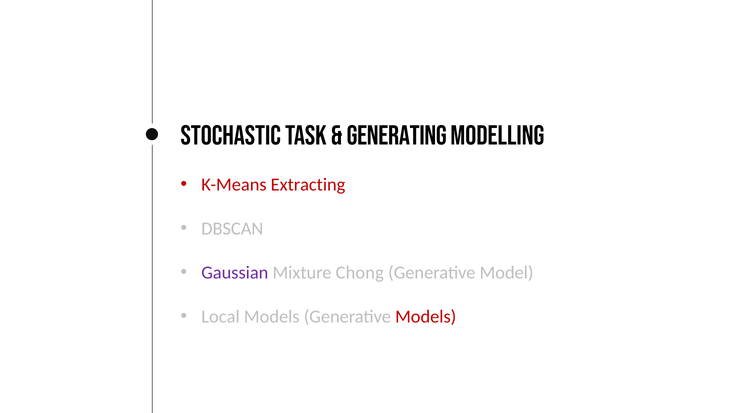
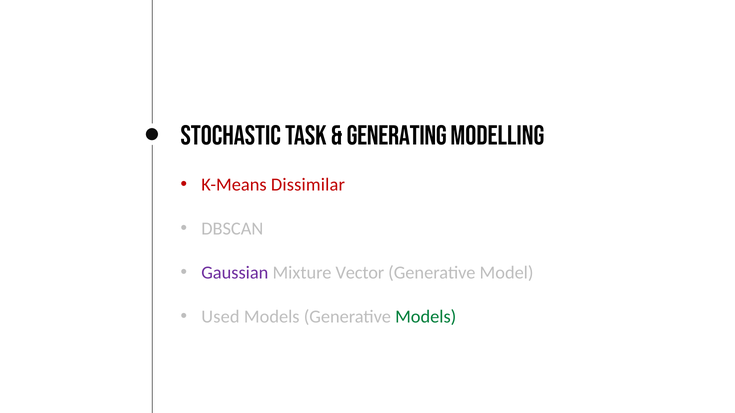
Extracting: Extracting -> Dissimilar
Chong: Chong -> Vector
Local: Local -> Used
Models at (426, 317) colour: red -> green
